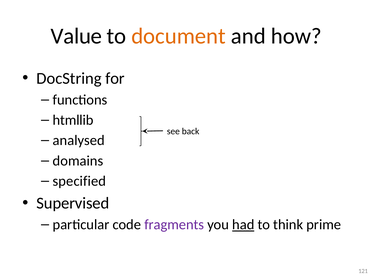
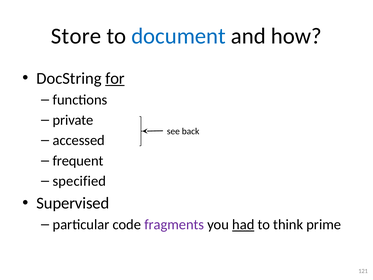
Value: Value -> Store
document colour: orange -> blue
for underline: none -> present
htmllib: htmllib -> private
analysed: analysed -> accessed
domains: domains -> frequent
